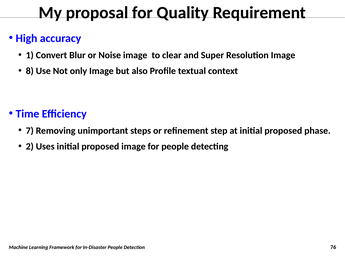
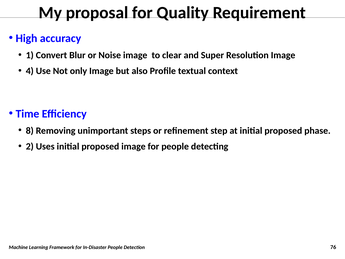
8: 8 -> 4
7: 7 -> 8
